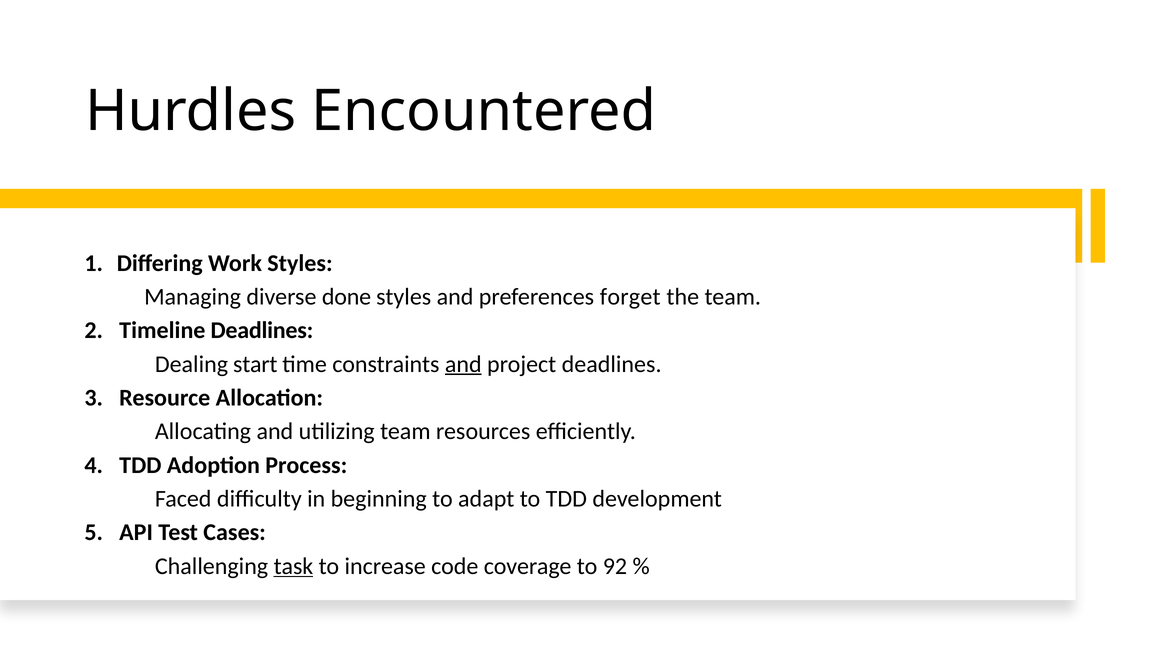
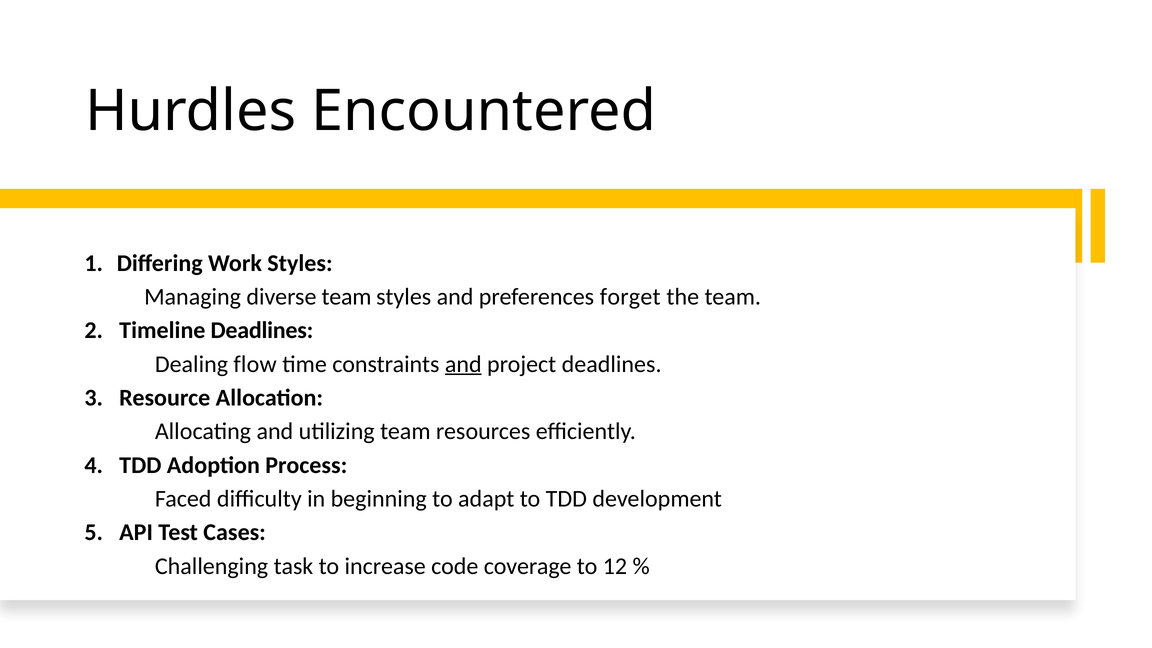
diverse done: done -> team
start: start -> flow
task underline: present -> none
92: 92 -> 12
